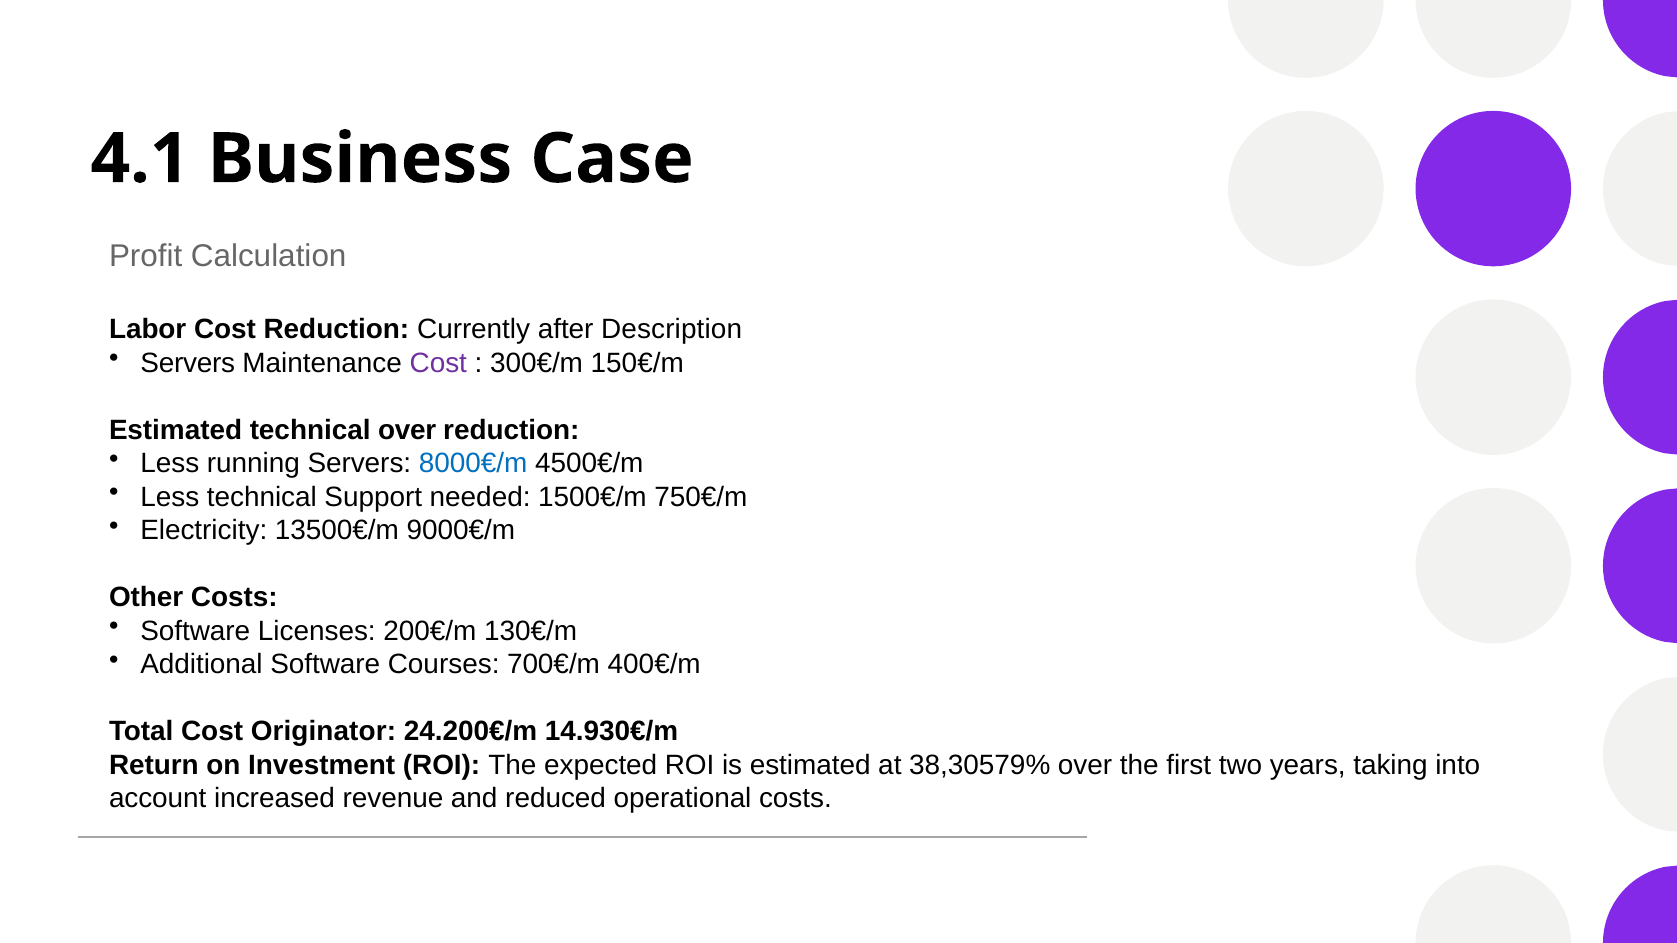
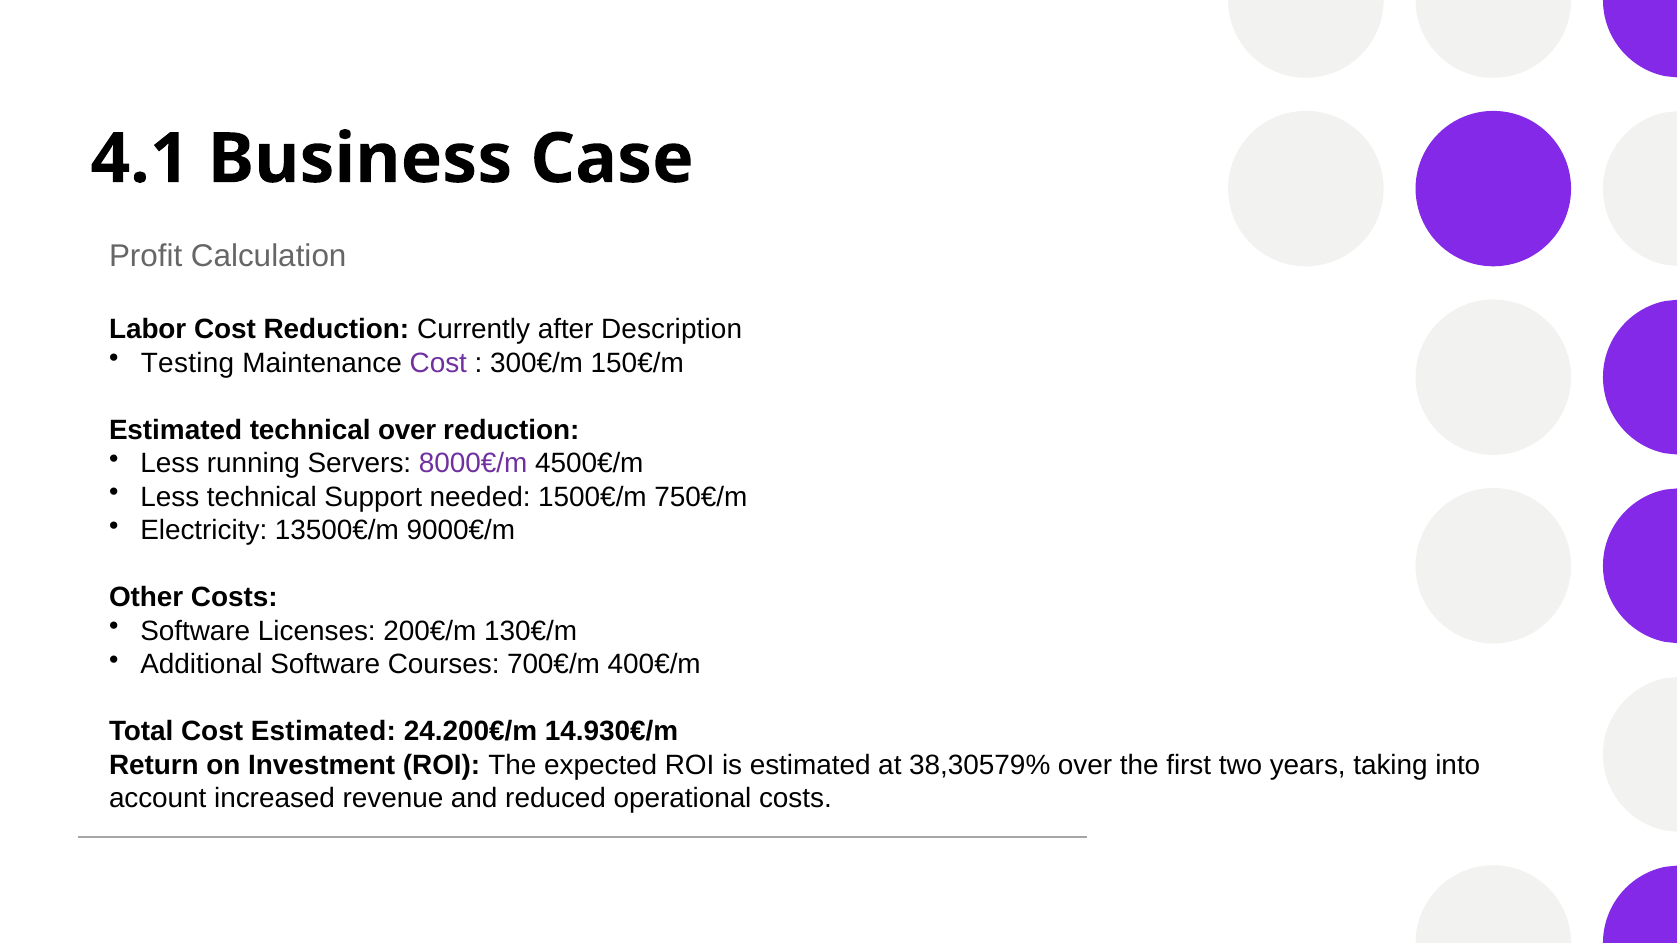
Servers at (188, 363): Servers -> Testing
8000€/m colour: blue -> purple
Cost Originator: Originator -> Estimated
